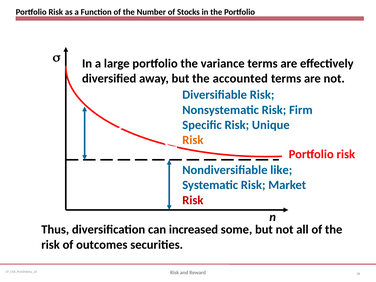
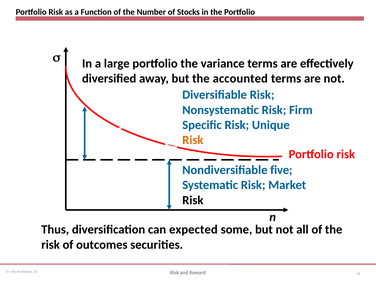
like: like -> five
Risk at (193, 200) colour: red -> black
increased: increased -> expected
